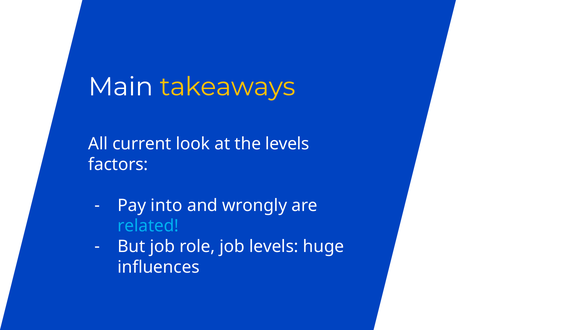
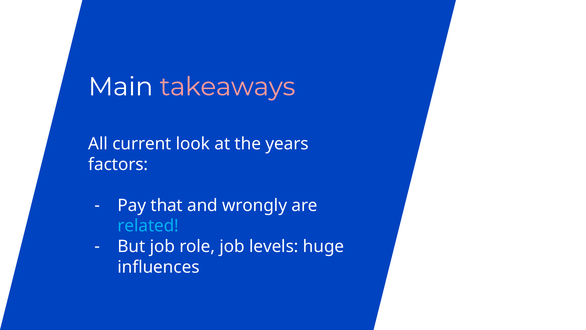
takeaways colour: yellow -> pink
the levels: levels -> years
into: into -> that
